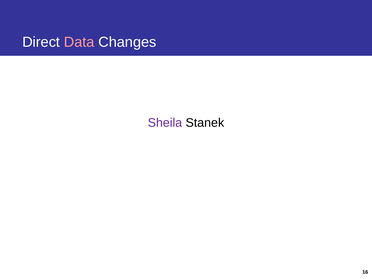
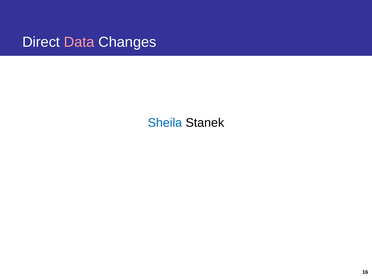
Sheila colour: purple -> blue
